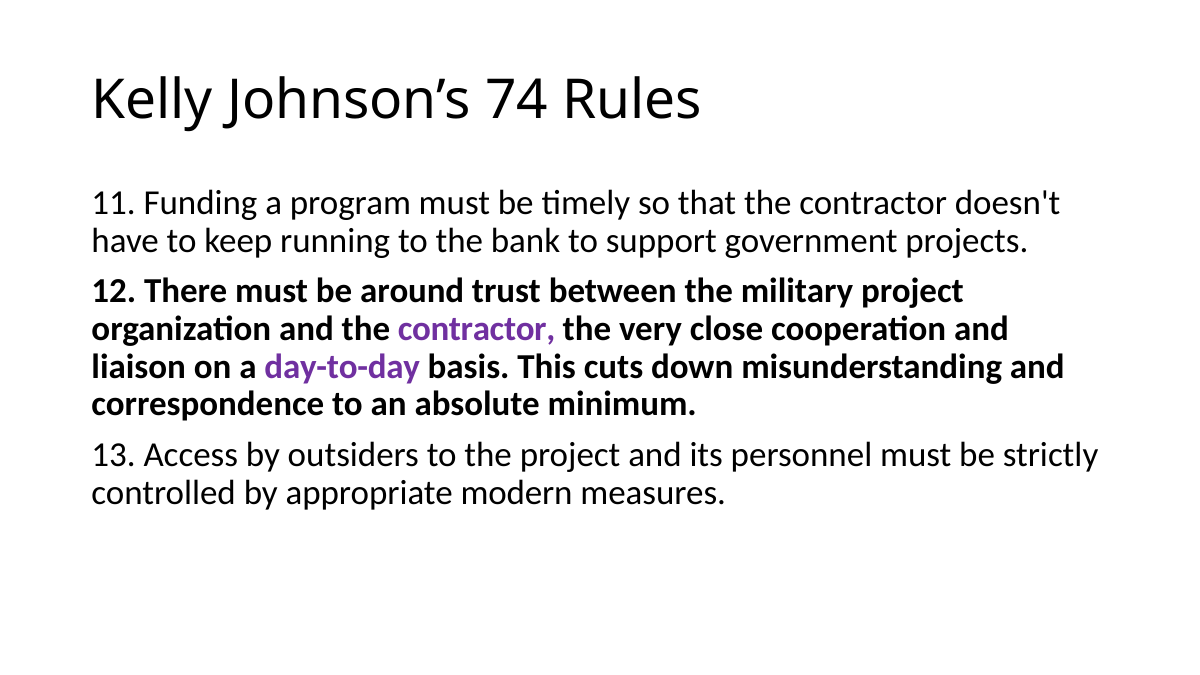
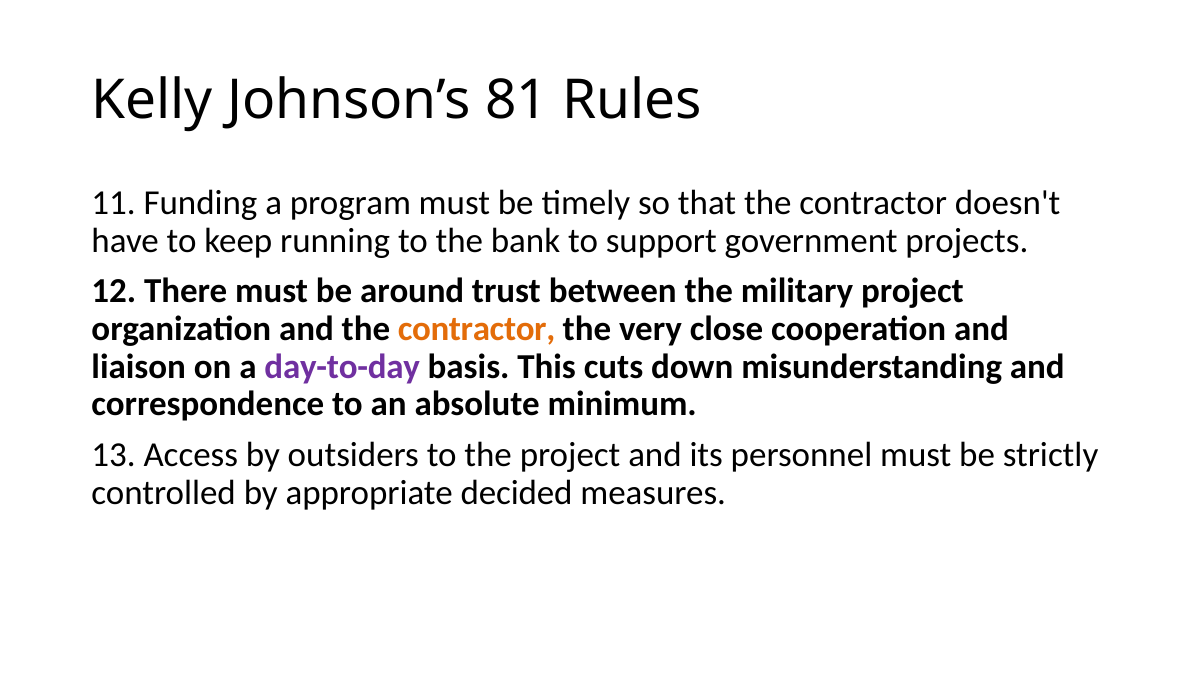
74: 74 -> 81
contractor at (477, 329) colour: purple -> orange
modern: modern -> decided
